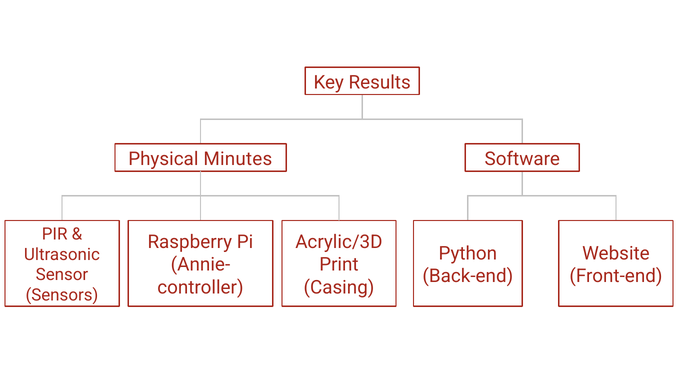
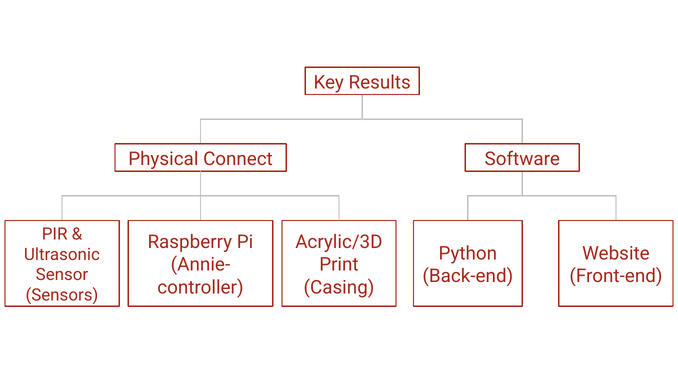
Minutes: Minutes -> Connect
